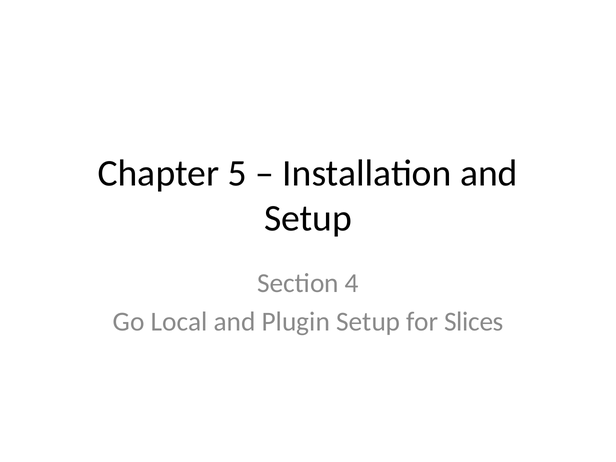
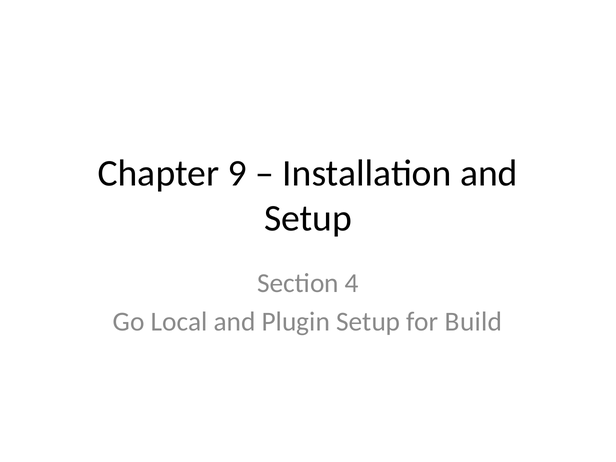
5: 5 -> 9
Slices: Slices -> Build
